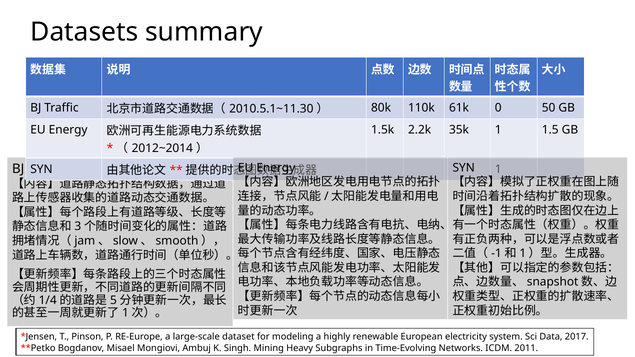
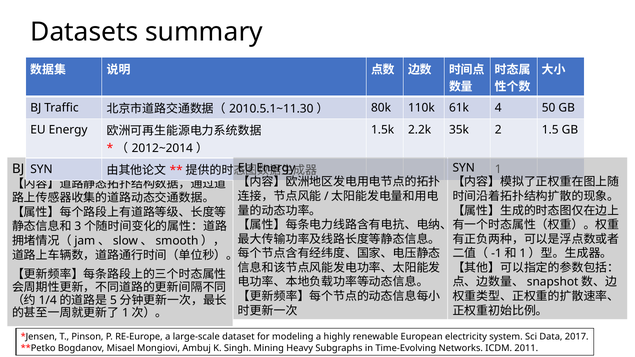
0: 0 -> 4
35k 1: 1 -> 2
